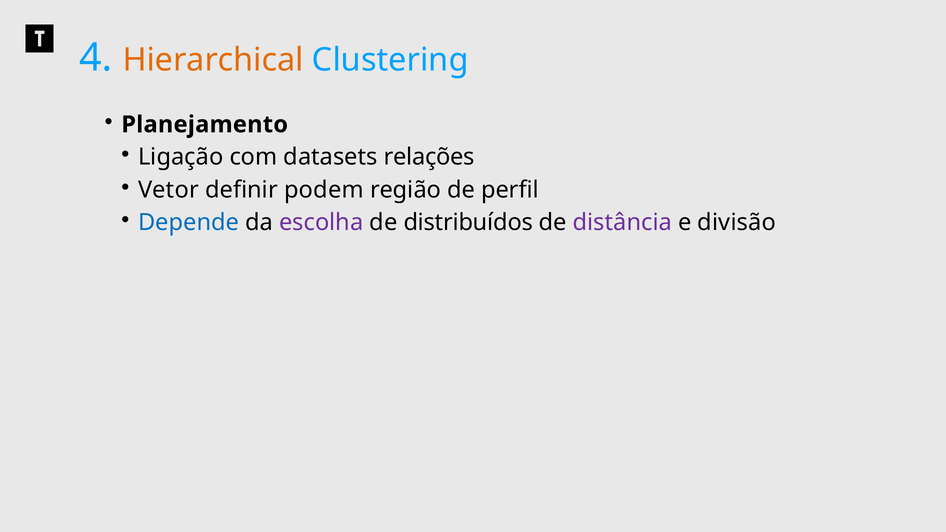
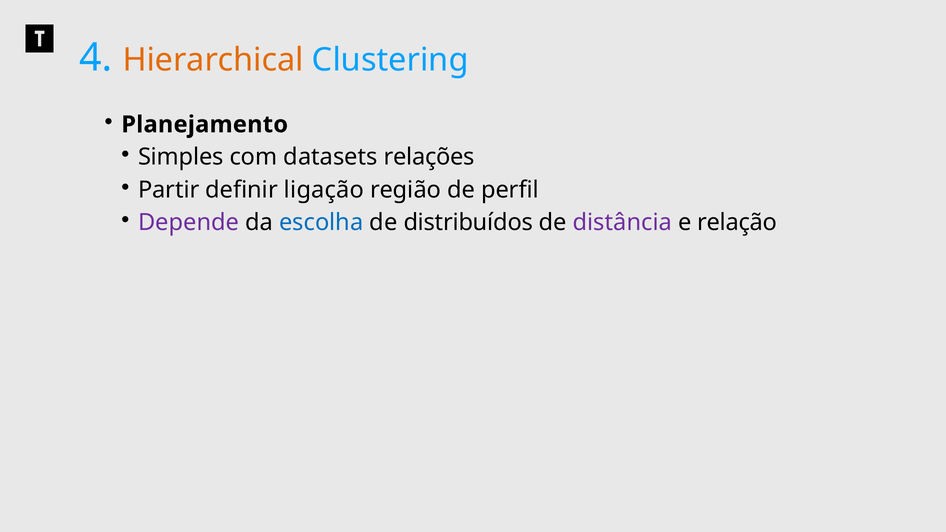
Ligação: Ligação -> Simples
Vetor: Vetor -> Partir
podem: podem -> ligação
Depende colour: blue -> purple
escolha colour: purple -> blue
divisão: divisão -> relação
